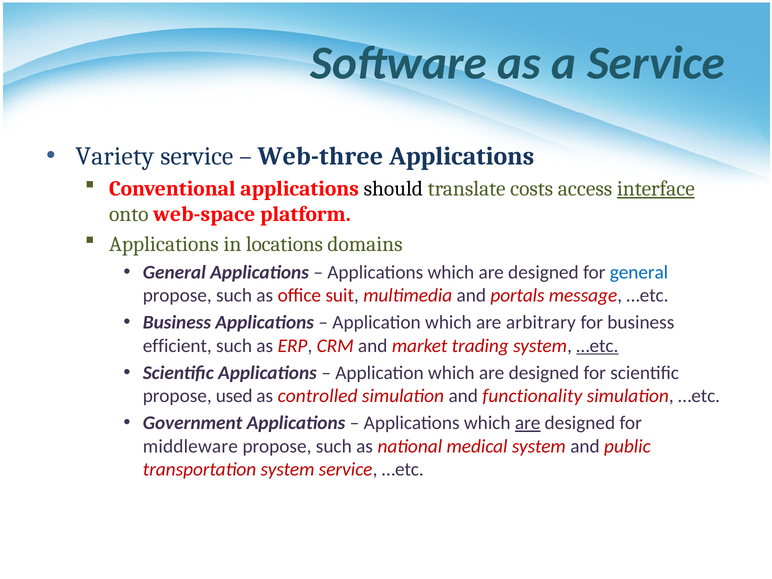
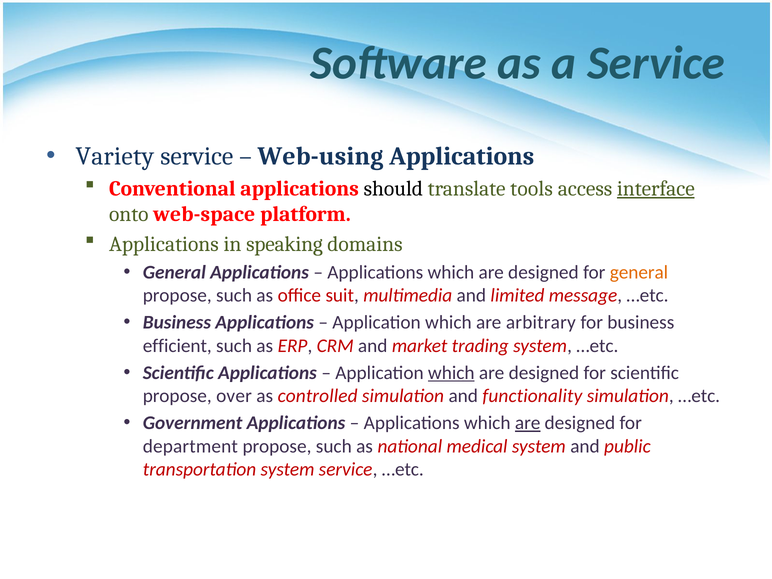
Web-three: Web-three -> Web-using
costs: costs -> tools
locations: locations -> speaking
general at (639, 272) colour: blue -> orange
portals: portals -> limited
…etc at (597, 346) underline: present -> none
which at (451, 373) underline: none -> present
used: used -> over
middleware: middleware -> department
